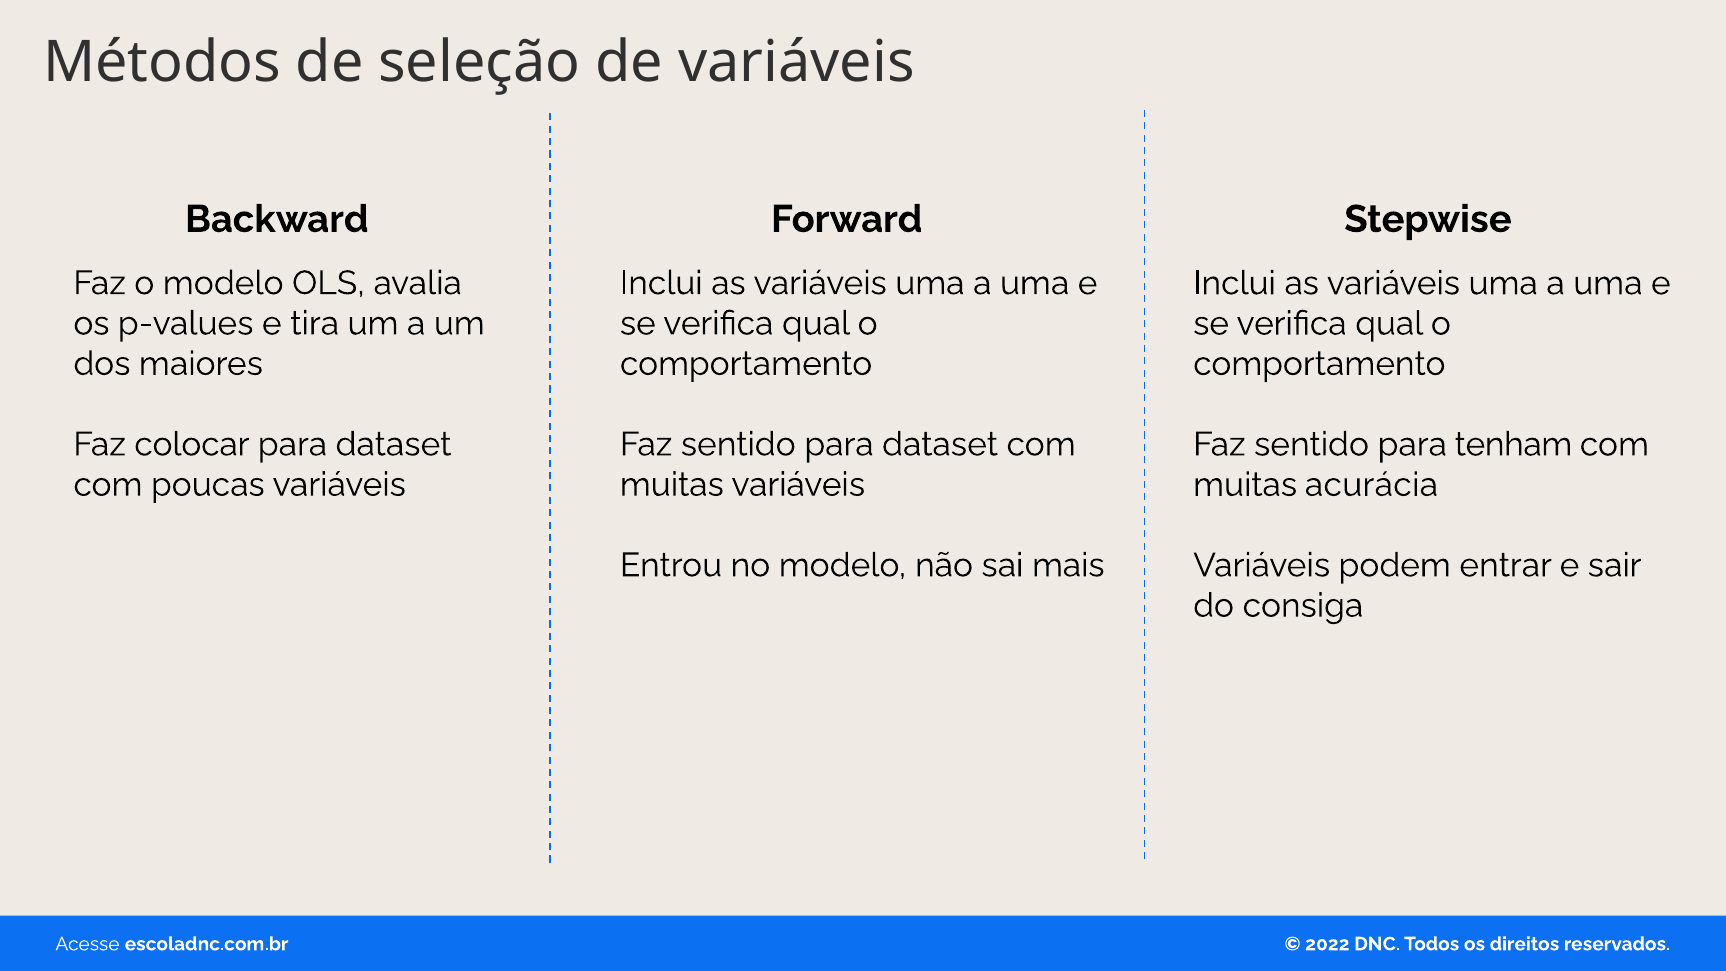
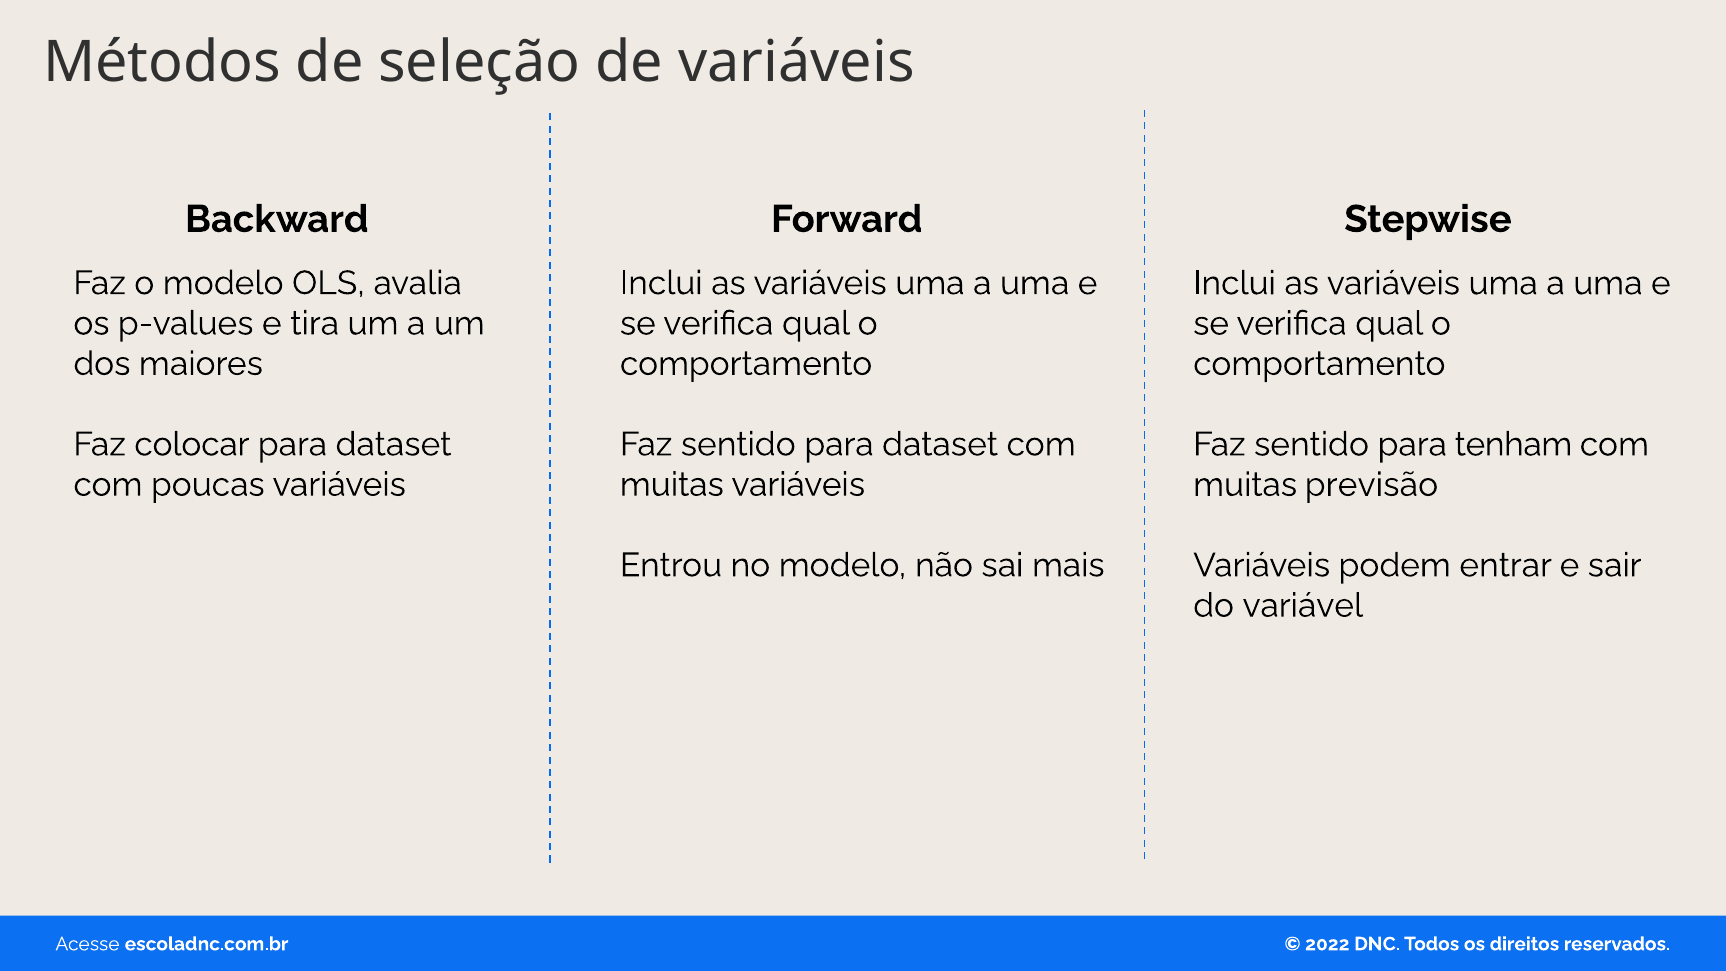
acurácia: acurácia -> previsão
consiga: consiga -> variável
